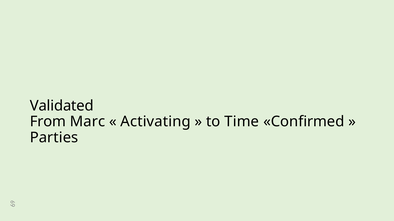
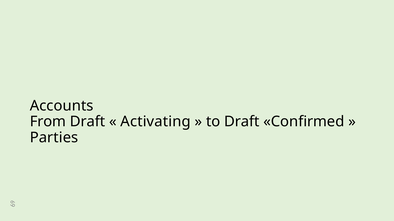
Validated: Validated -> Accounts
From Marc: Marc -> Draft
to Time: Time -> Draft
